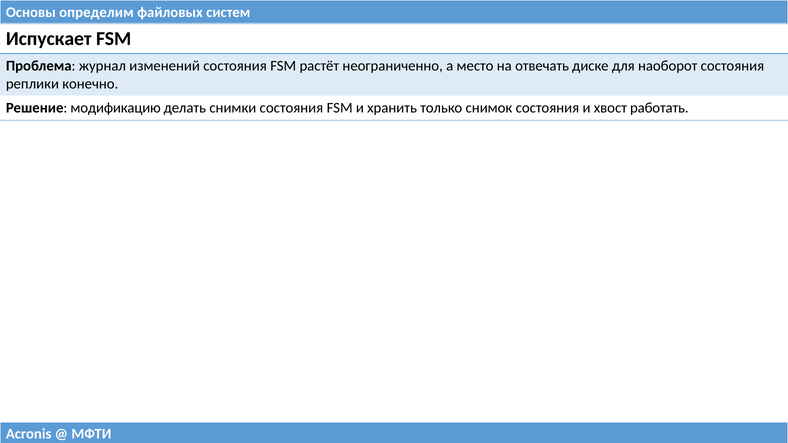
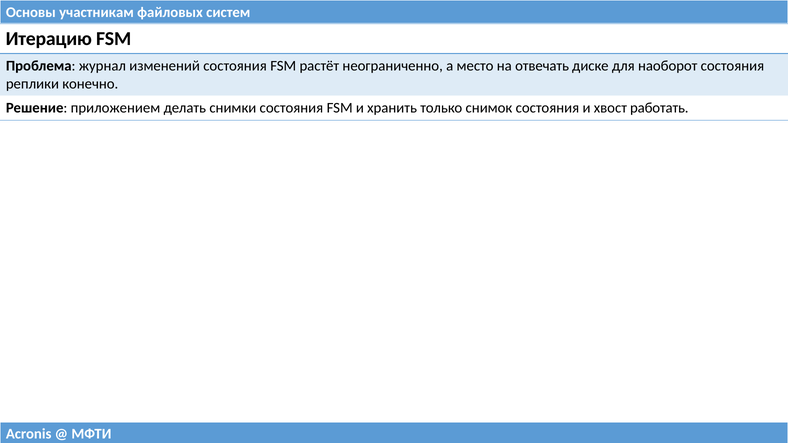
определим: определим -> участникам
Испускает: Испускает -> Итерацию
модификацию: модификацию -> приложением
